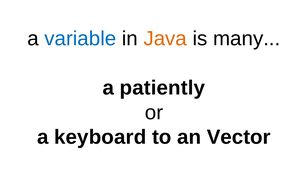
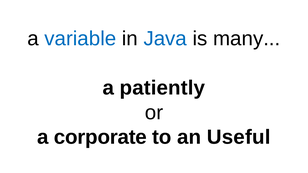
Java colour: orange -> blue
keyboard: keyboard -> corporate
Vector: Vector -> Useful
